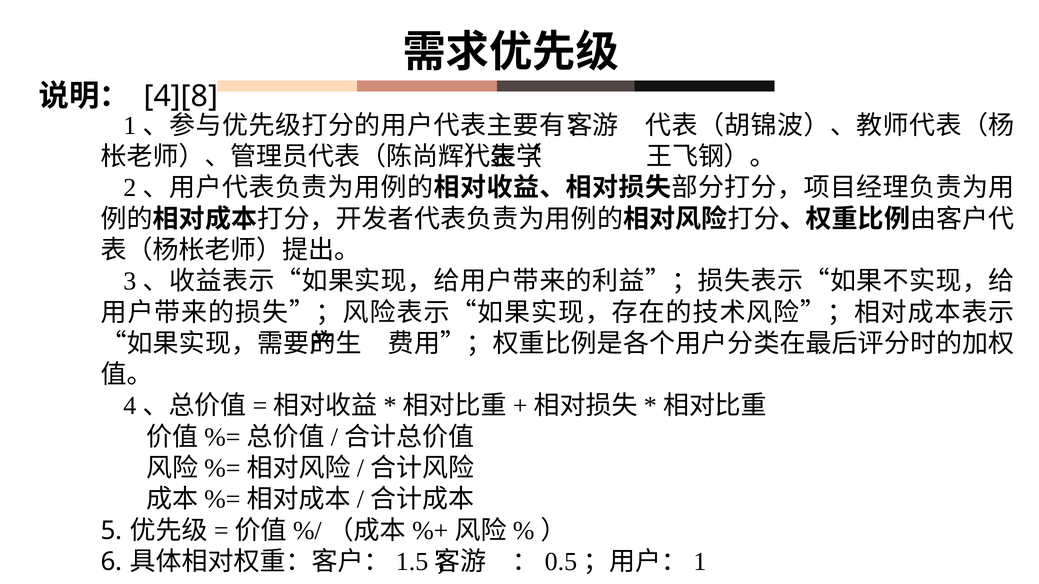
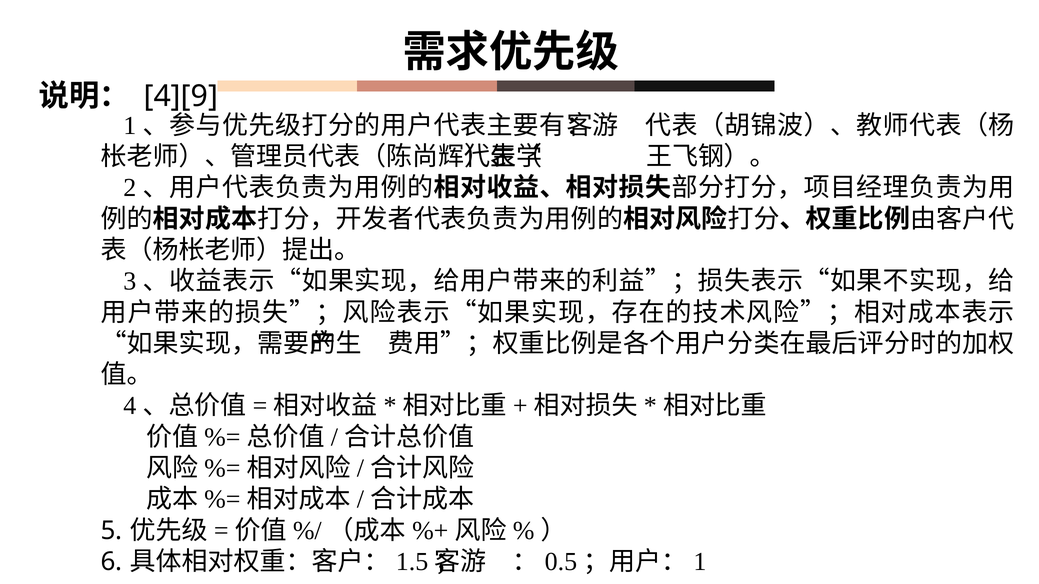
4][8: 4][8 -> 4][9
